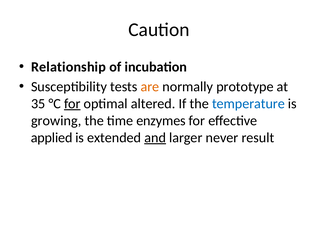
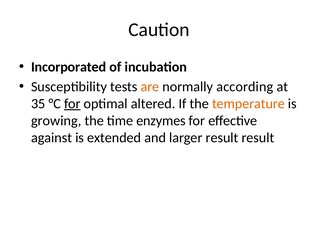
Relationship: Relationship -> Incorporated
prototype: prototype -> according
temperature colour: blue -> orange
applied: applied -> against
and underline: present -> none
larger never: never -> result
